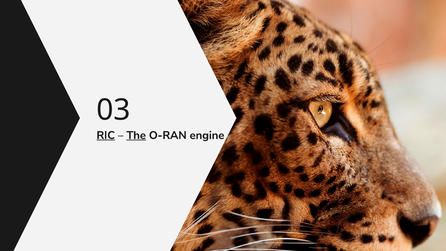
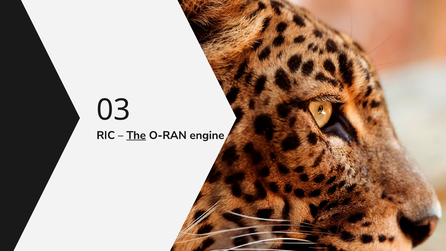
RIC underline: present -> none
